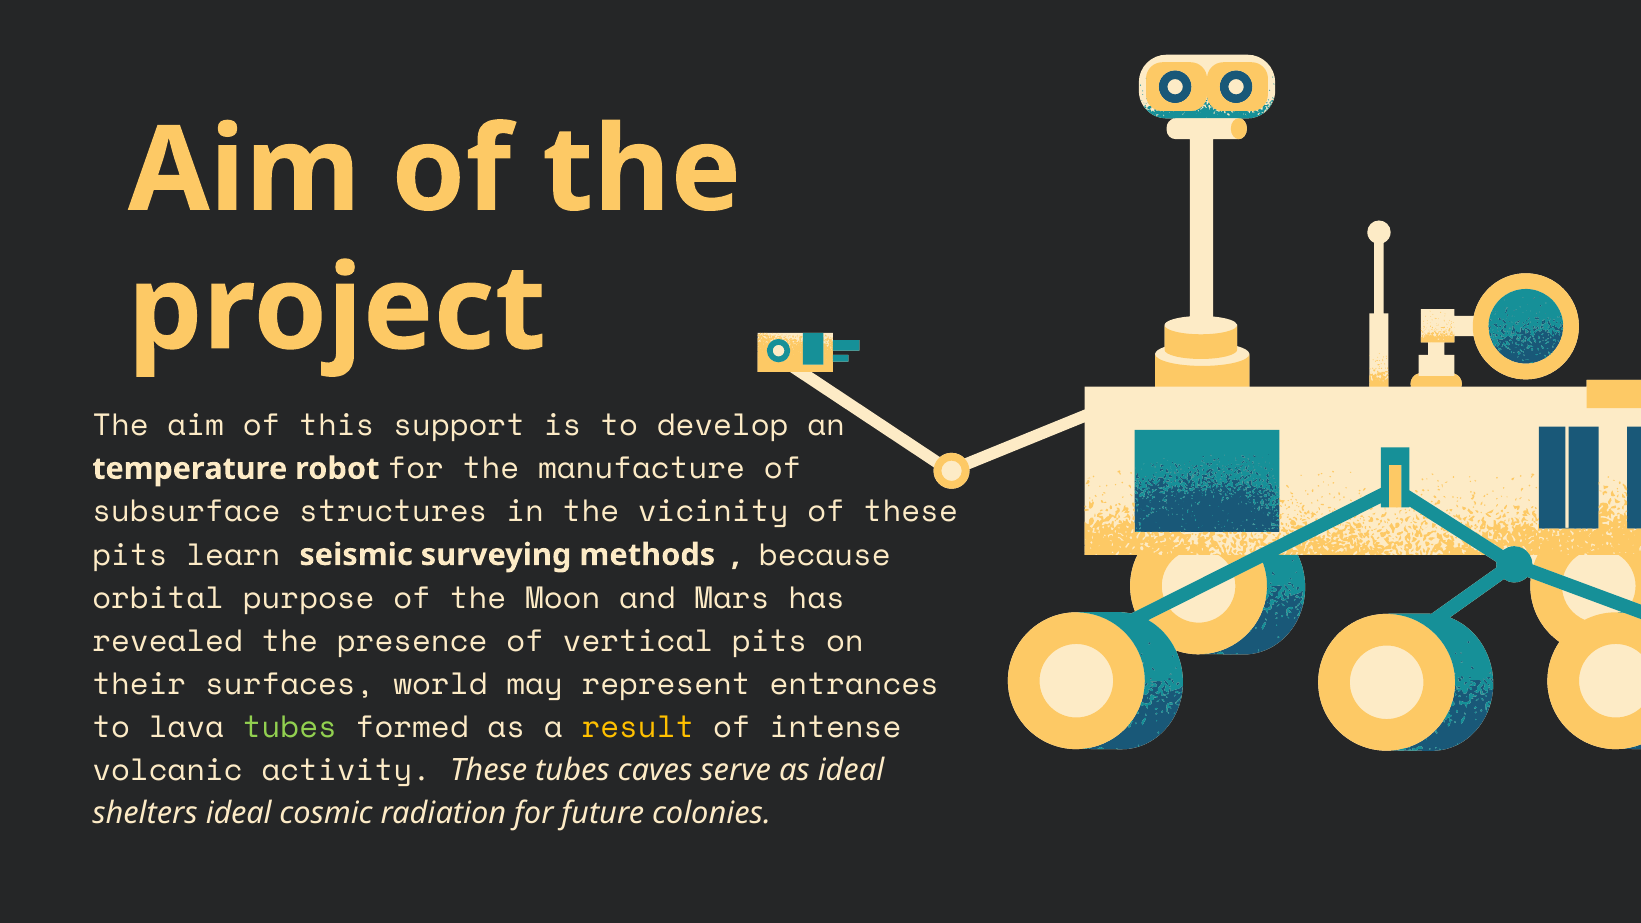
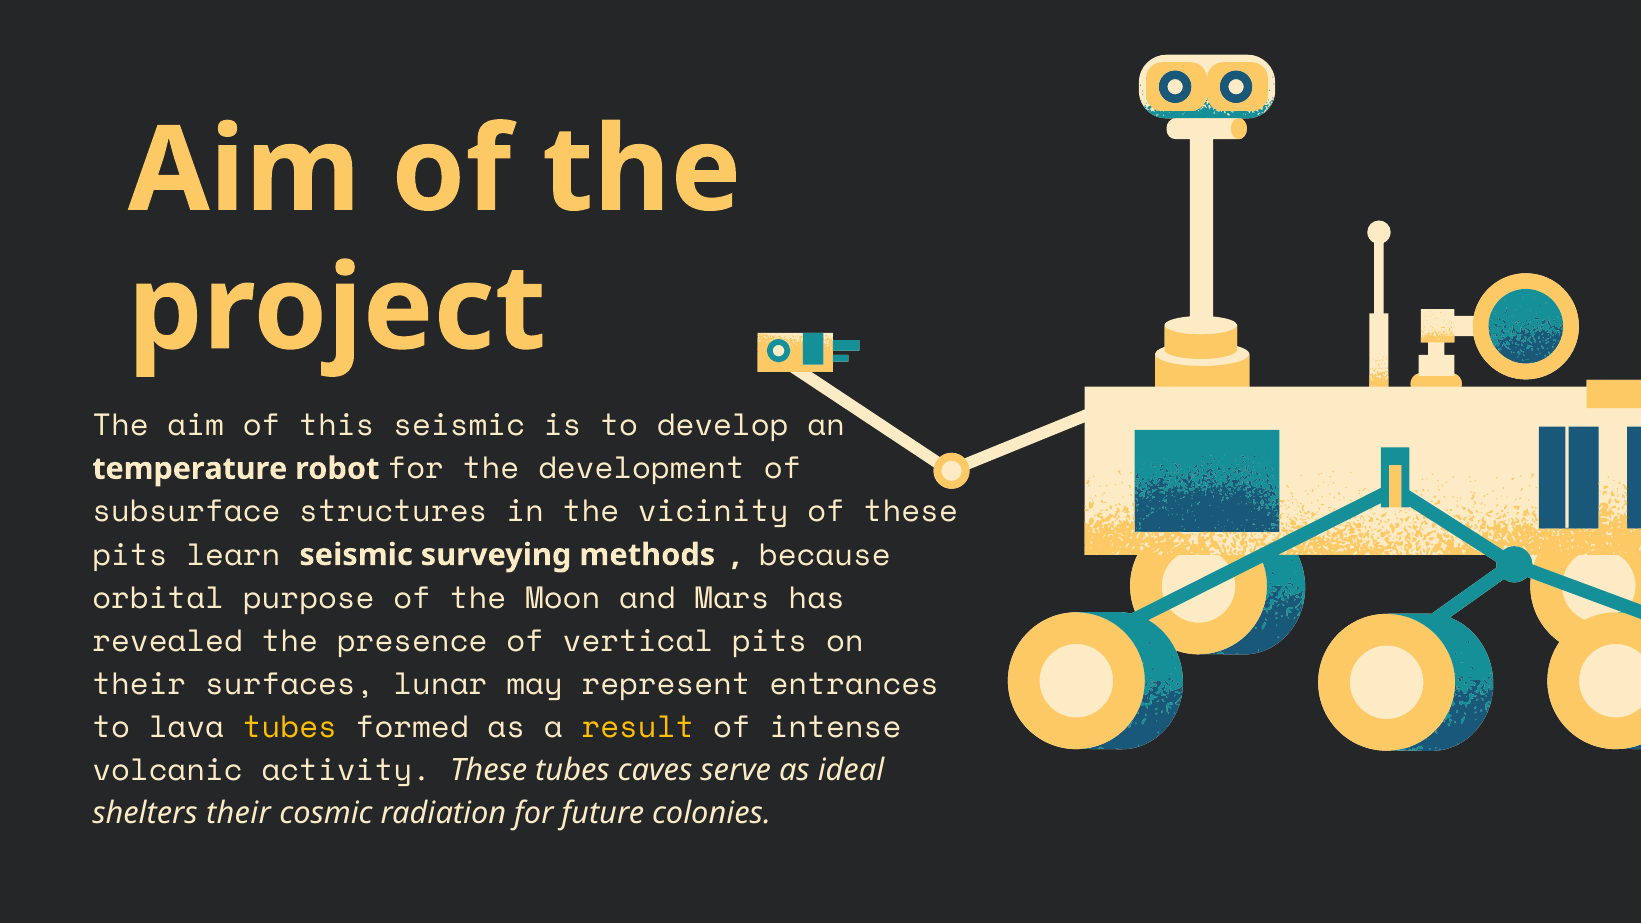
this support: support -> seismic
manufacture: manufacture -> development
world: world -> lunar
tubes at (290, 727) colour: light green -> yellow
shelters ideal: ideal -> their
